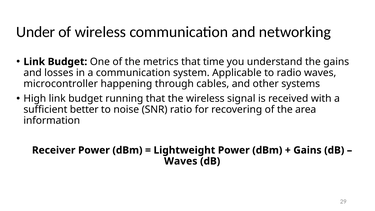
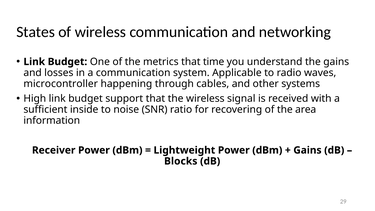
Under: Under -> States
running: running -> support
better: better -> inside
Waves at (181, 161): Waves -> Blocks
